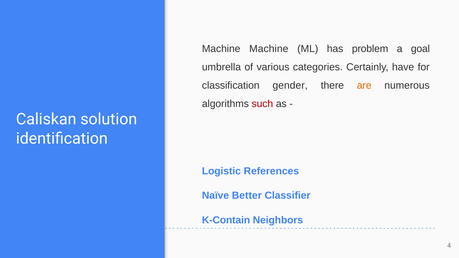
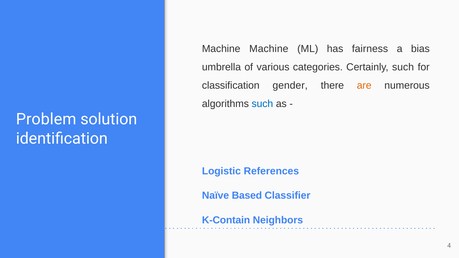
problem: problem -> fairness
goal: goal -> bias
Certainly have: have -> such
such at (262, 104) colour: red -> blue
Caliskan: Caliskan -> Problem
Better: Better -> Based
